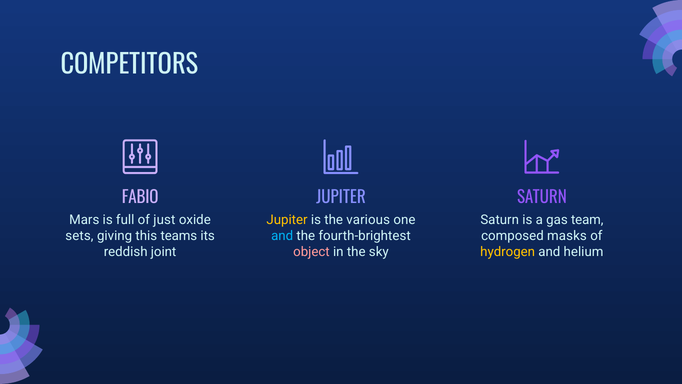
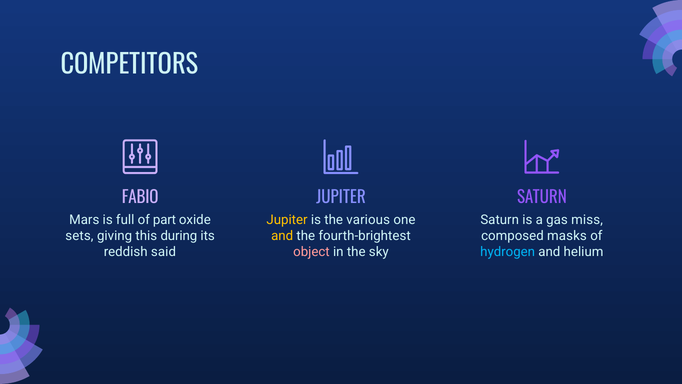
just: just -> part
team: team -> miss
teams: teams -> during
and at (282, 236) colour: light blue -> yellow
joint: joint -> said
hydrogen colour: yellow -> light blue
